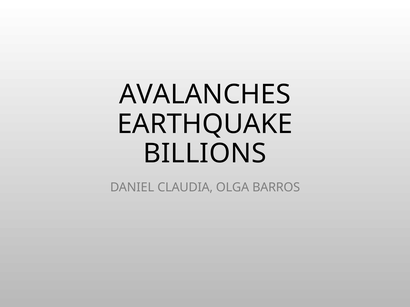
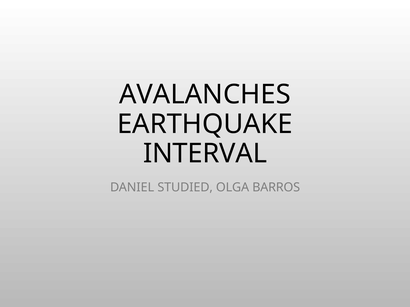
BILLIONS: BILLIONS -> INTERVAL
CLAUDIA: CLAUDIA -> STUDIED
